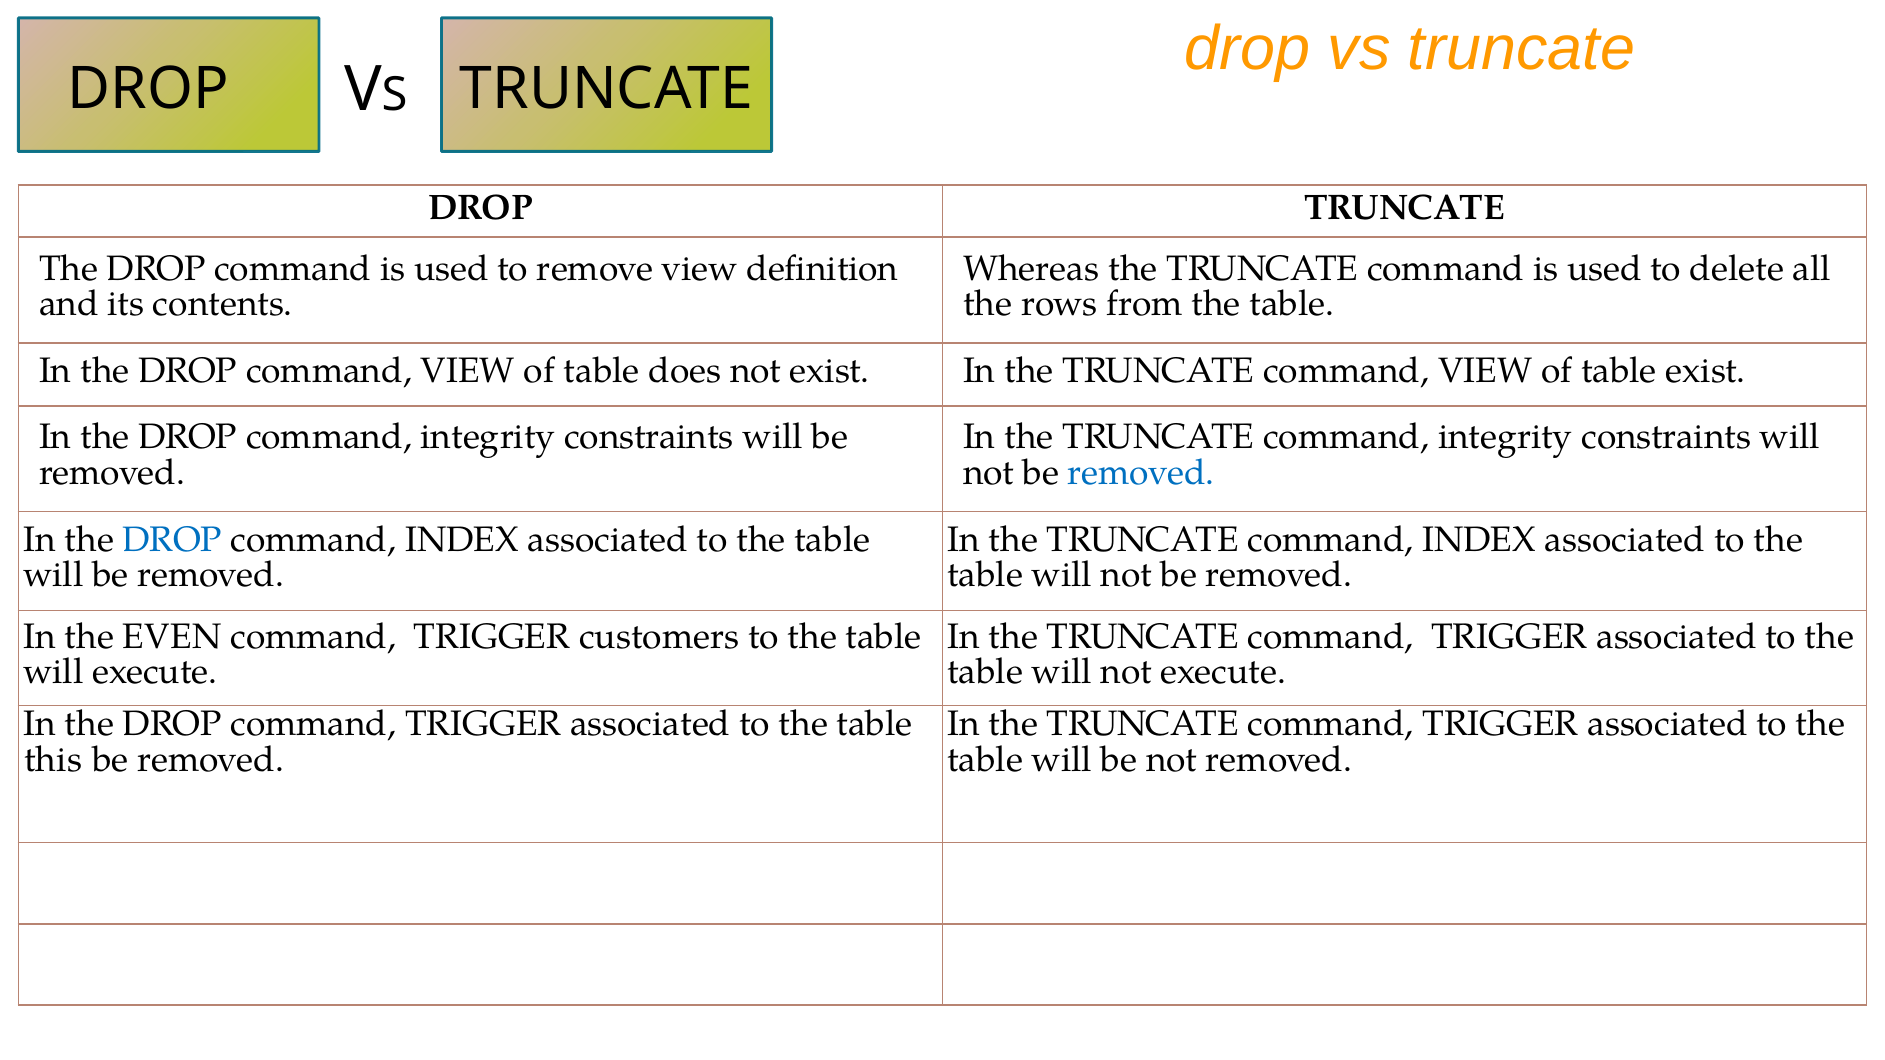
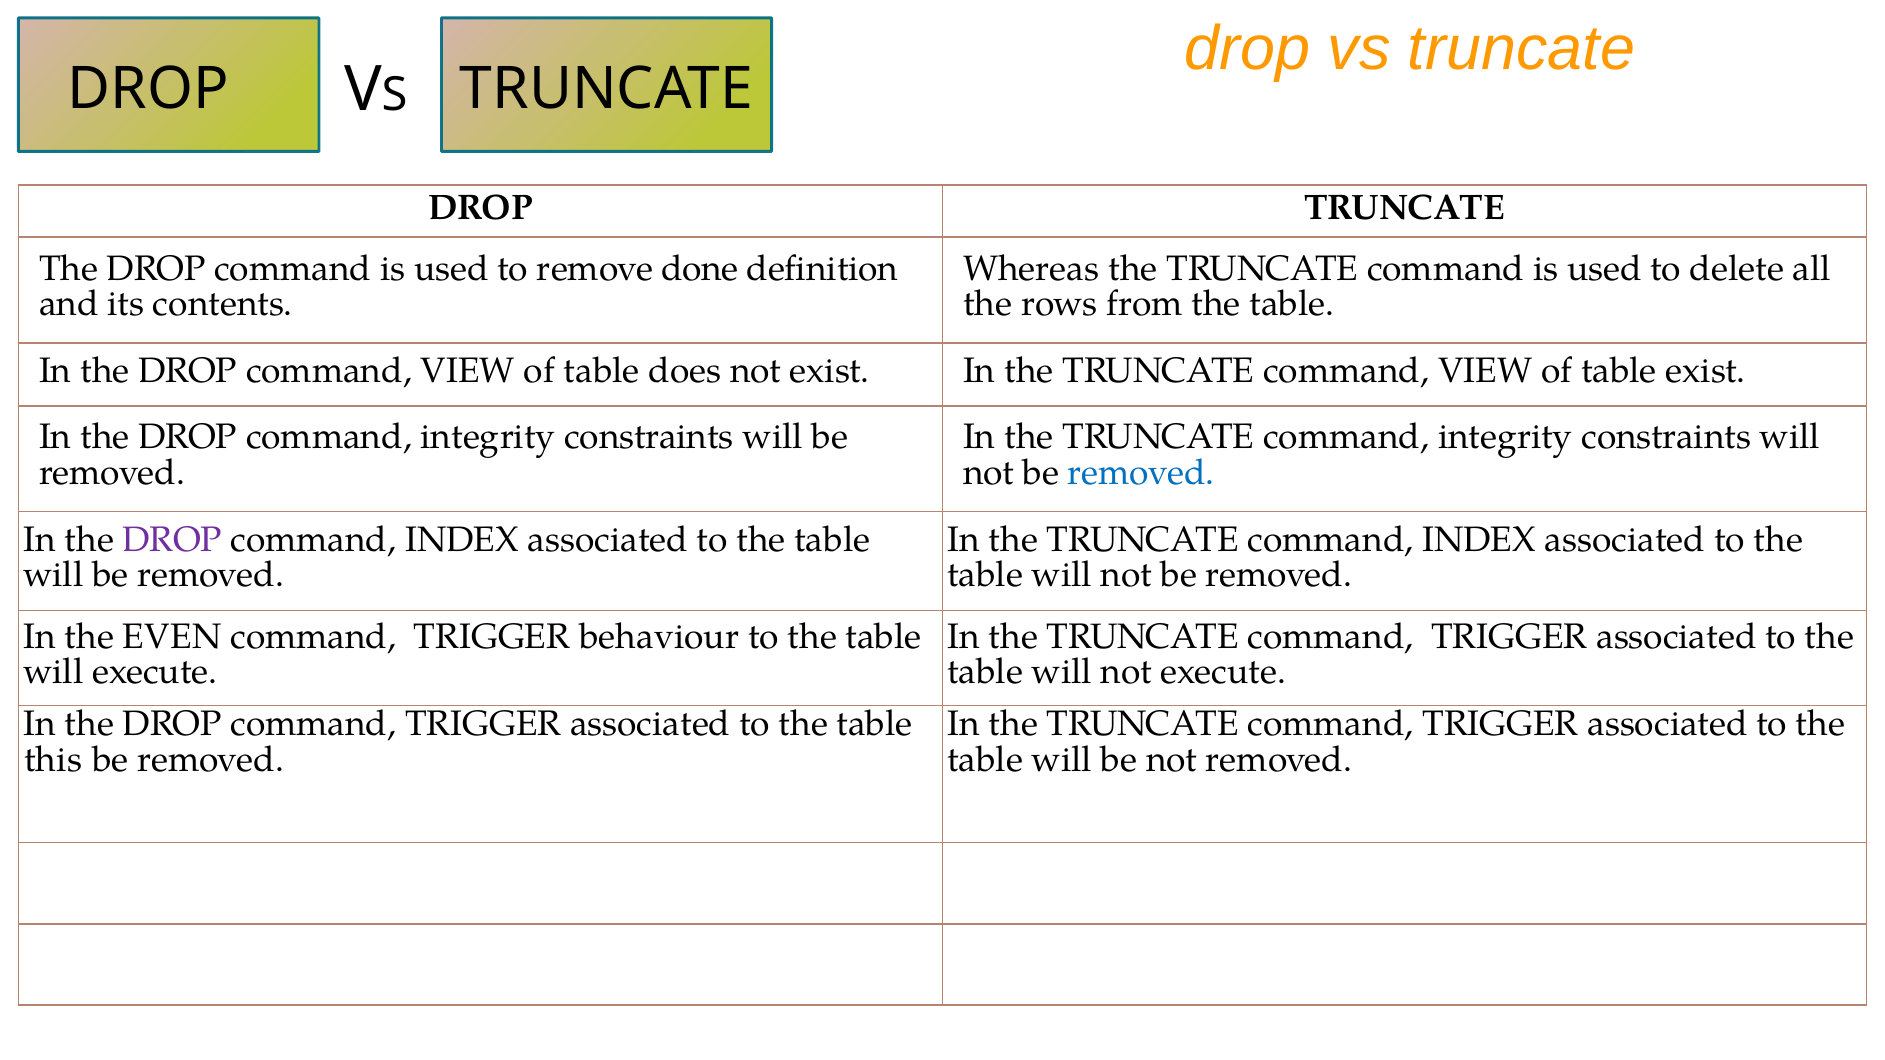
remove view: view -> done
DROP at (172, 540) colour: blue -> purple
customers: customers -> behaviour
